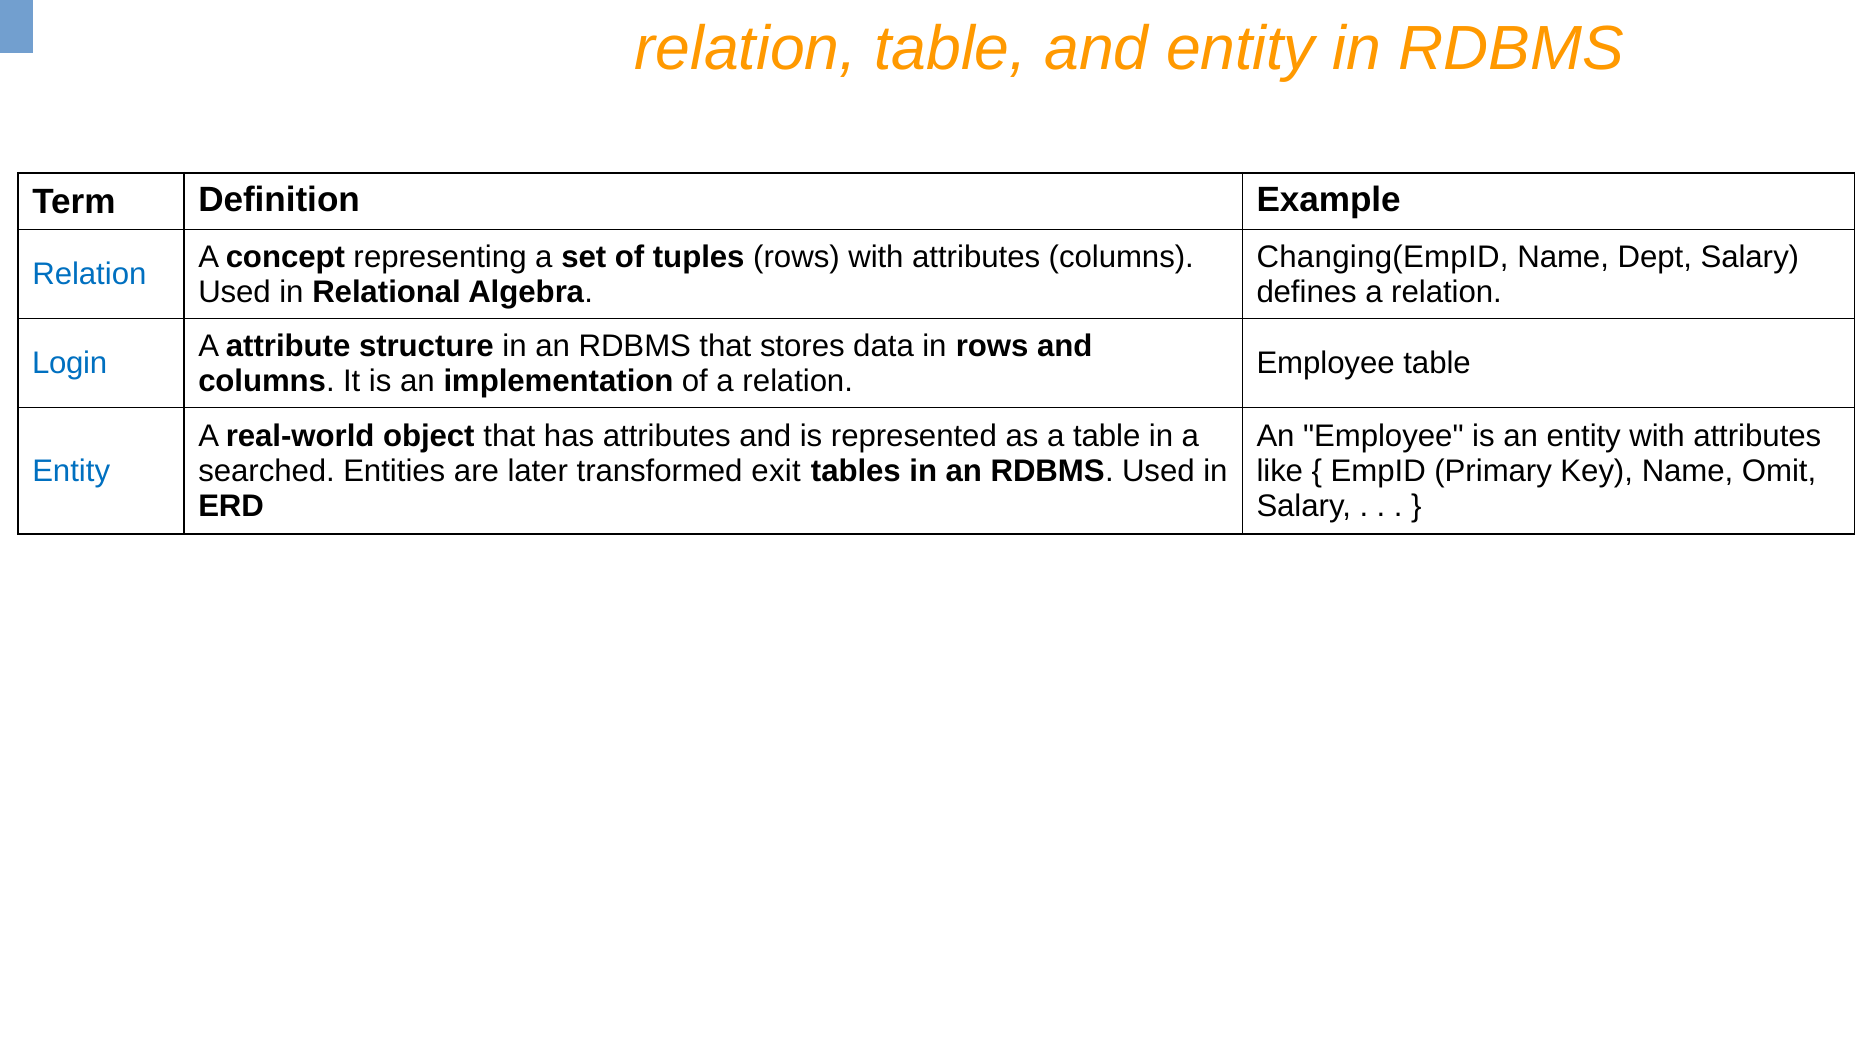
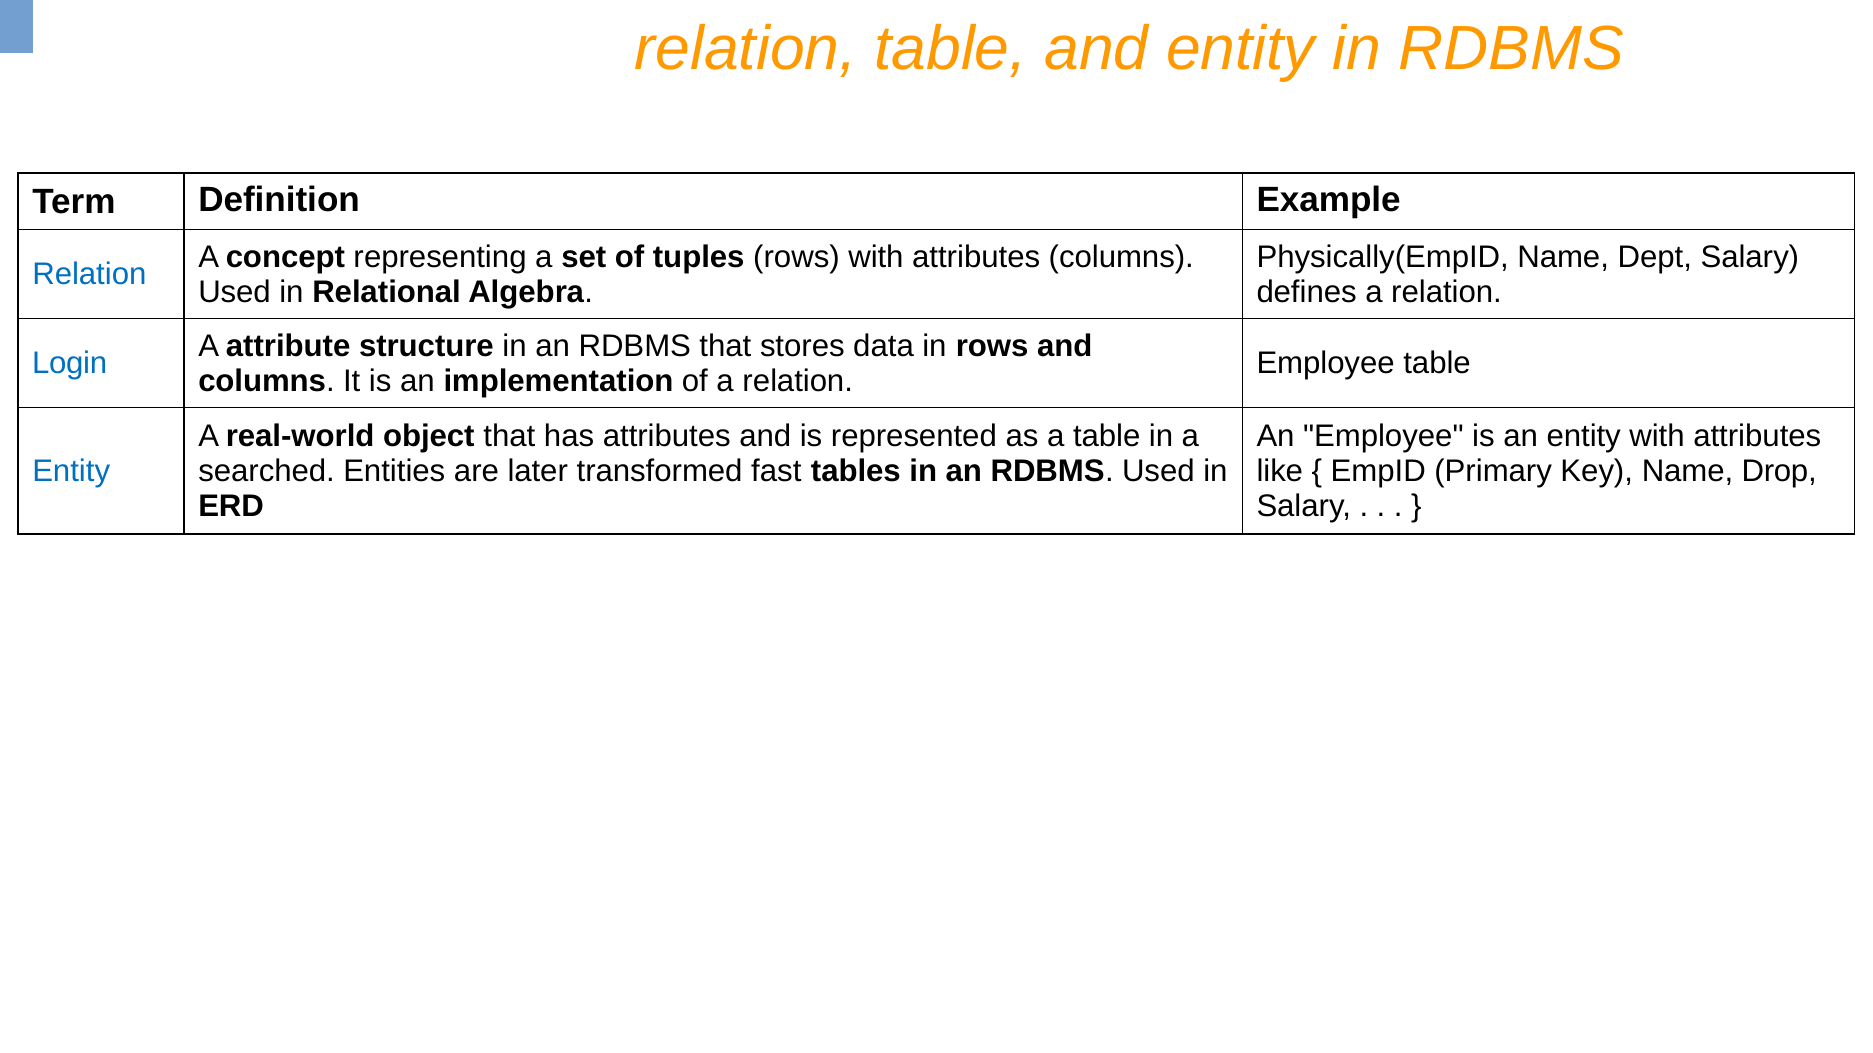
Changing(EmpID: Changing(EmpID -> Physically(EmpID
exit: exit -> fast
Omit: Omit -> Drop
